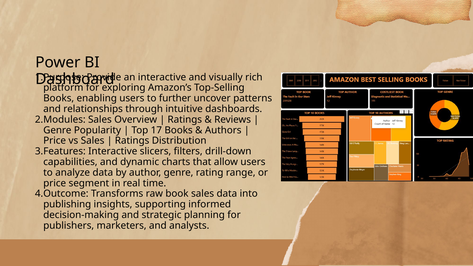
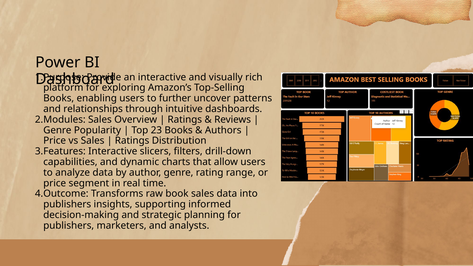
17: 17 -> 23
publishing at (67, 204): publishing -> publishers
